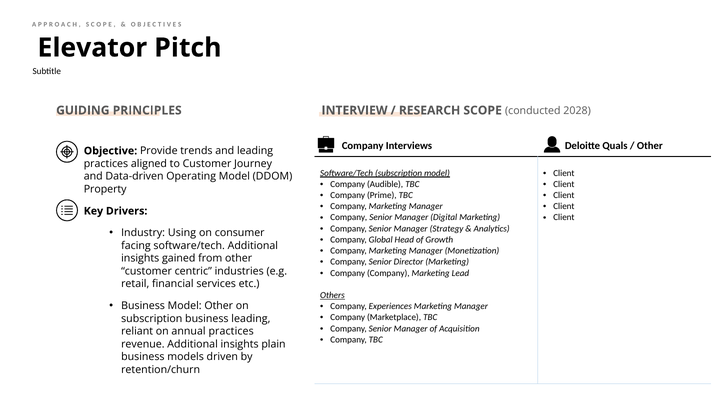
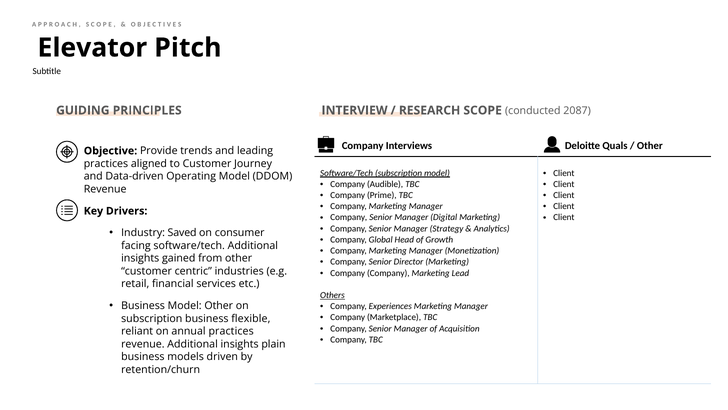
2028: 2028 -> 2087
Property at (105, 189): Property -> Revenue
Using: Using -> Saved
business leading: leading -> flexible
